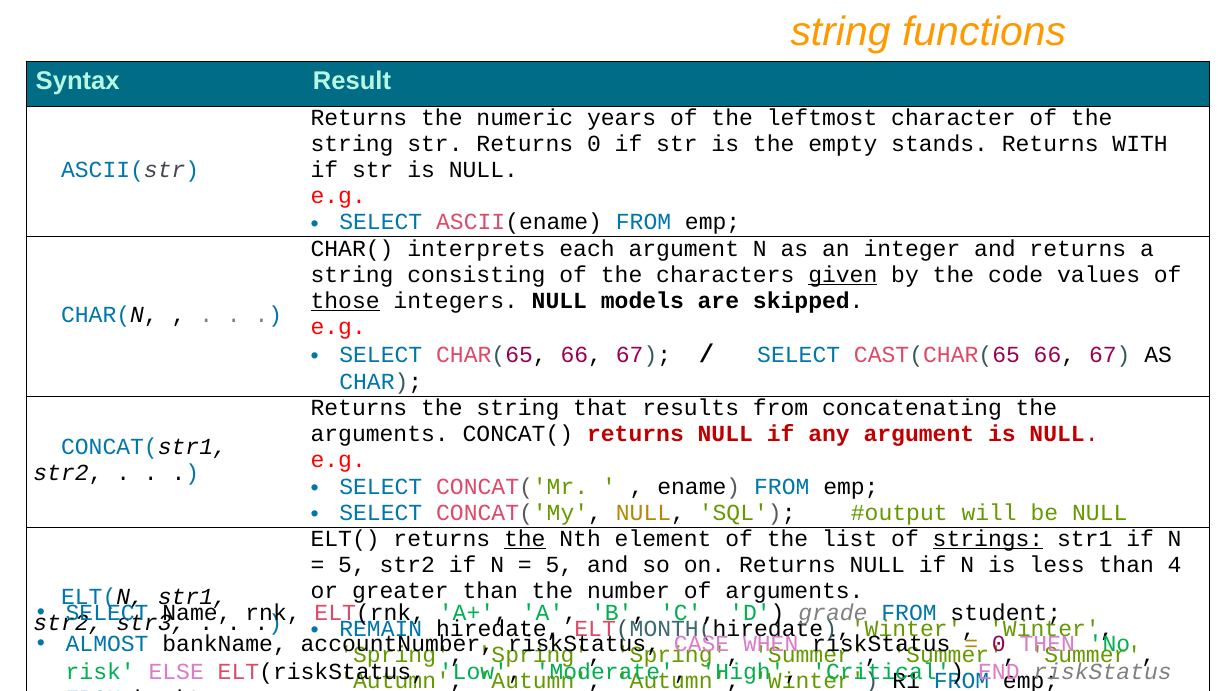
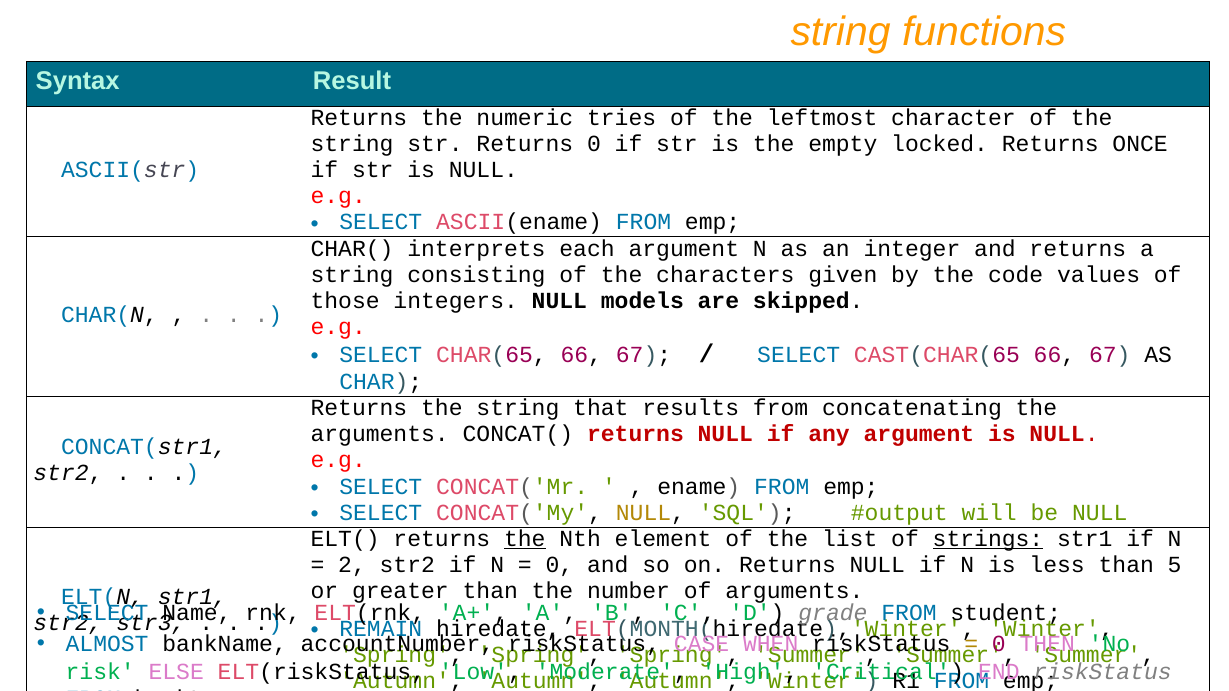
years: years -> tries
stands: stands -> locked
WITH: WITH -> ONCE
given underline: present -> none
those underline: present -> none
5 at (352, 565): 5 -> 2
5 at (559, 565): 5 -> 0
4: 4 -> 5
